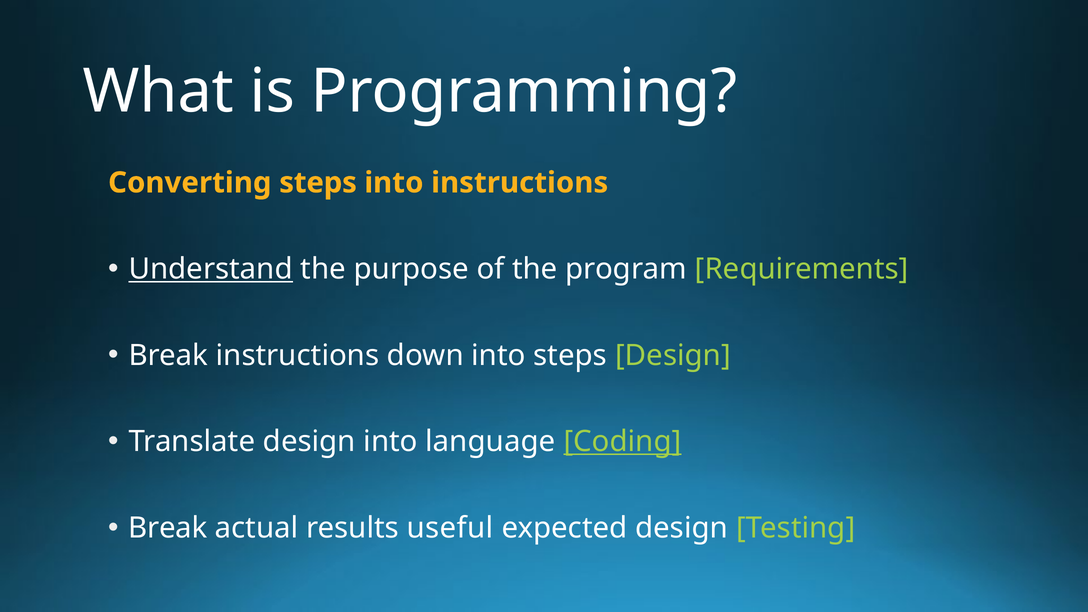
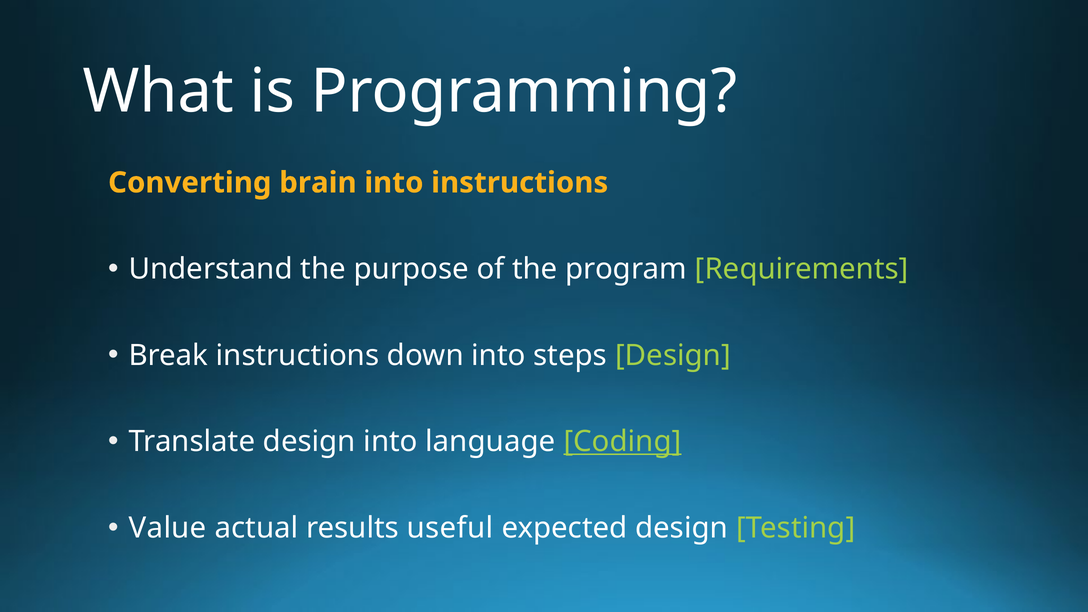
Converting steps: steps -> brain
Understand underline: present -> none
Break at (168, 528): Break -> Value
